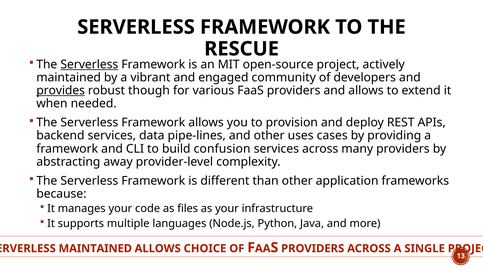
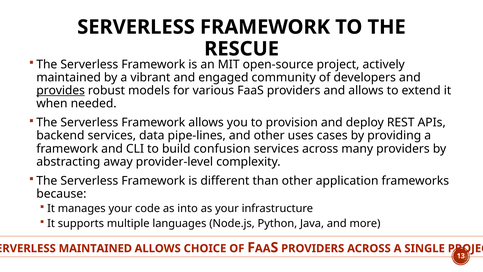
Serverless at (89, 64) underline: present -> none
though: though -> models
files: files -> into
